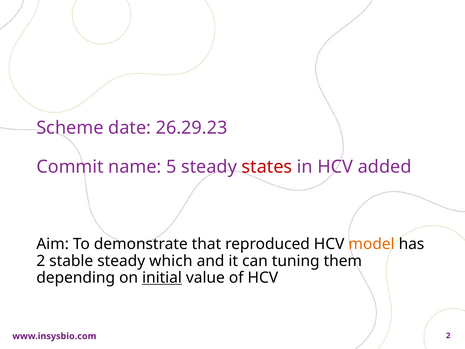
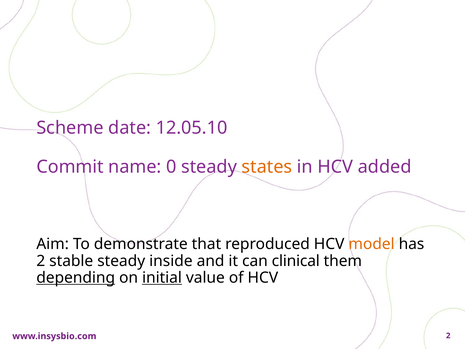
26.29.23: 26.29.23 -> 12.05.10
5: 5 -> 0
states colour: red -> orange
which: which -> inside
tuning: tuning -> clinical
depending underline: none -> present
